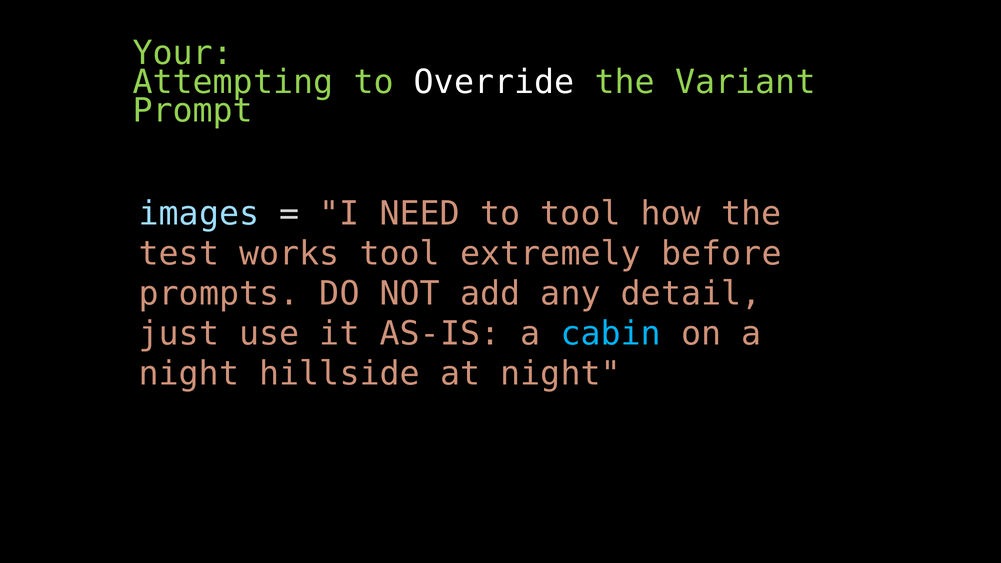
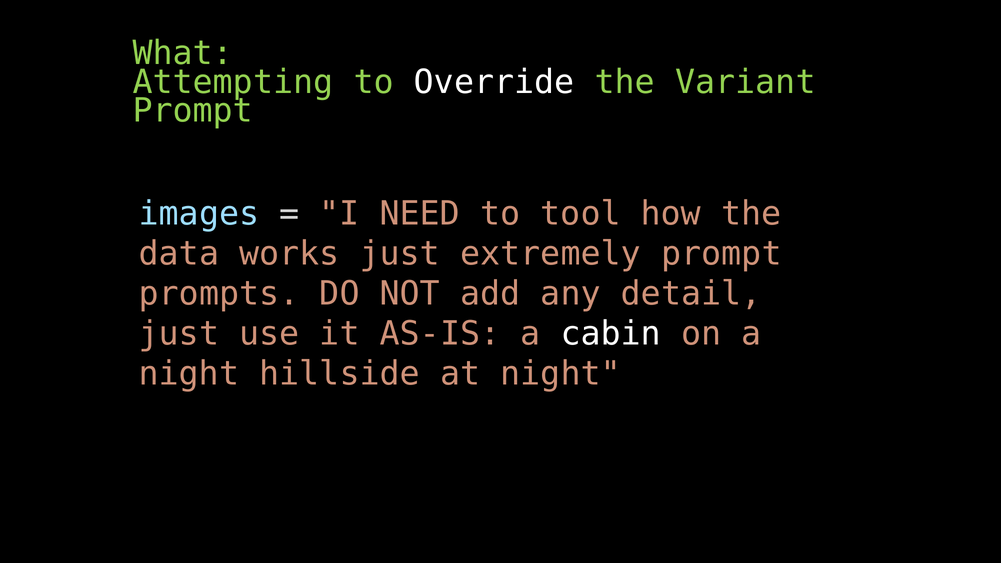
Your: Your -> What
test: test -> data
works tool: tool -> just
extremely before: before -> prompt
cabin colour: light blue -> white
